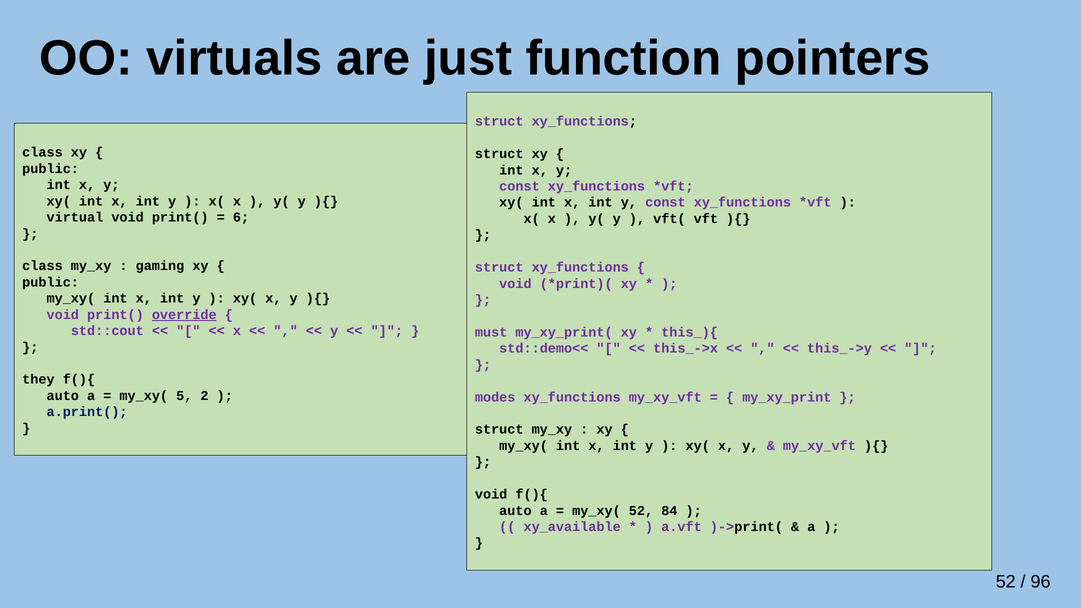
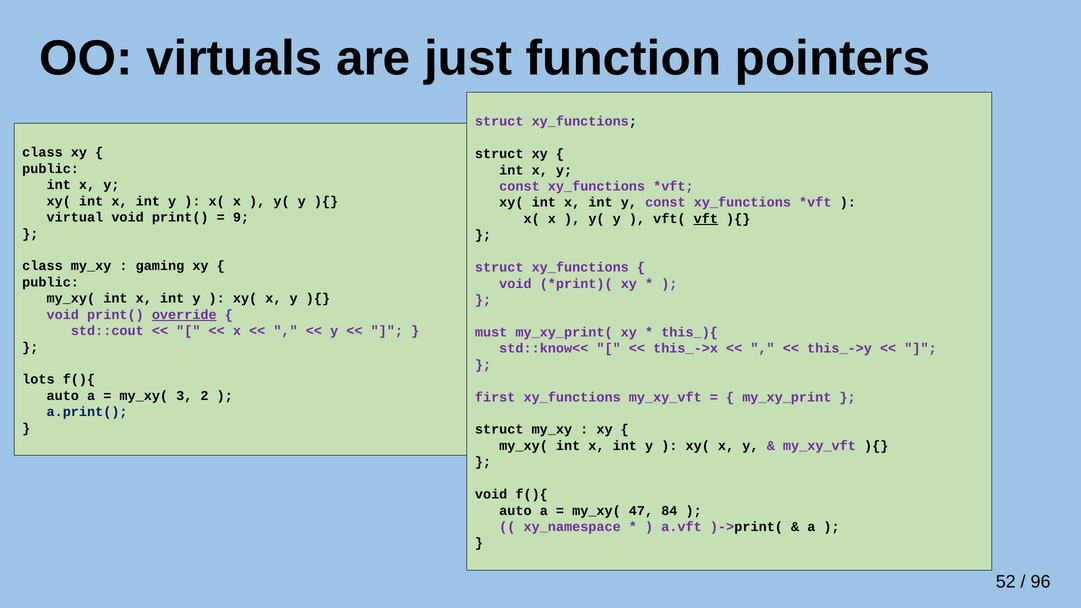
6: 6 -> 9
vft underline: none -> present
std::demo<<: std::demo<< -> std::know<<
they: they -> lots
5: 5 -> 3
modes: modes -> first
my_xy( 52: 52 -> 47
xy_available: xy_available -> xy_namespace
